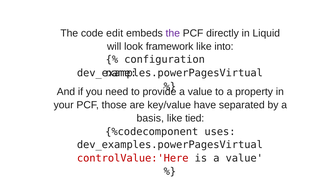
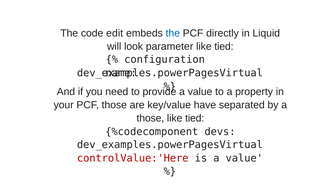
the at (173, 33) colour: purple -> blue
framework: framework -> parameter
into at (224, 47): into -> tied
basis at (150, 118): basis -> those
uses: uses -> devs
